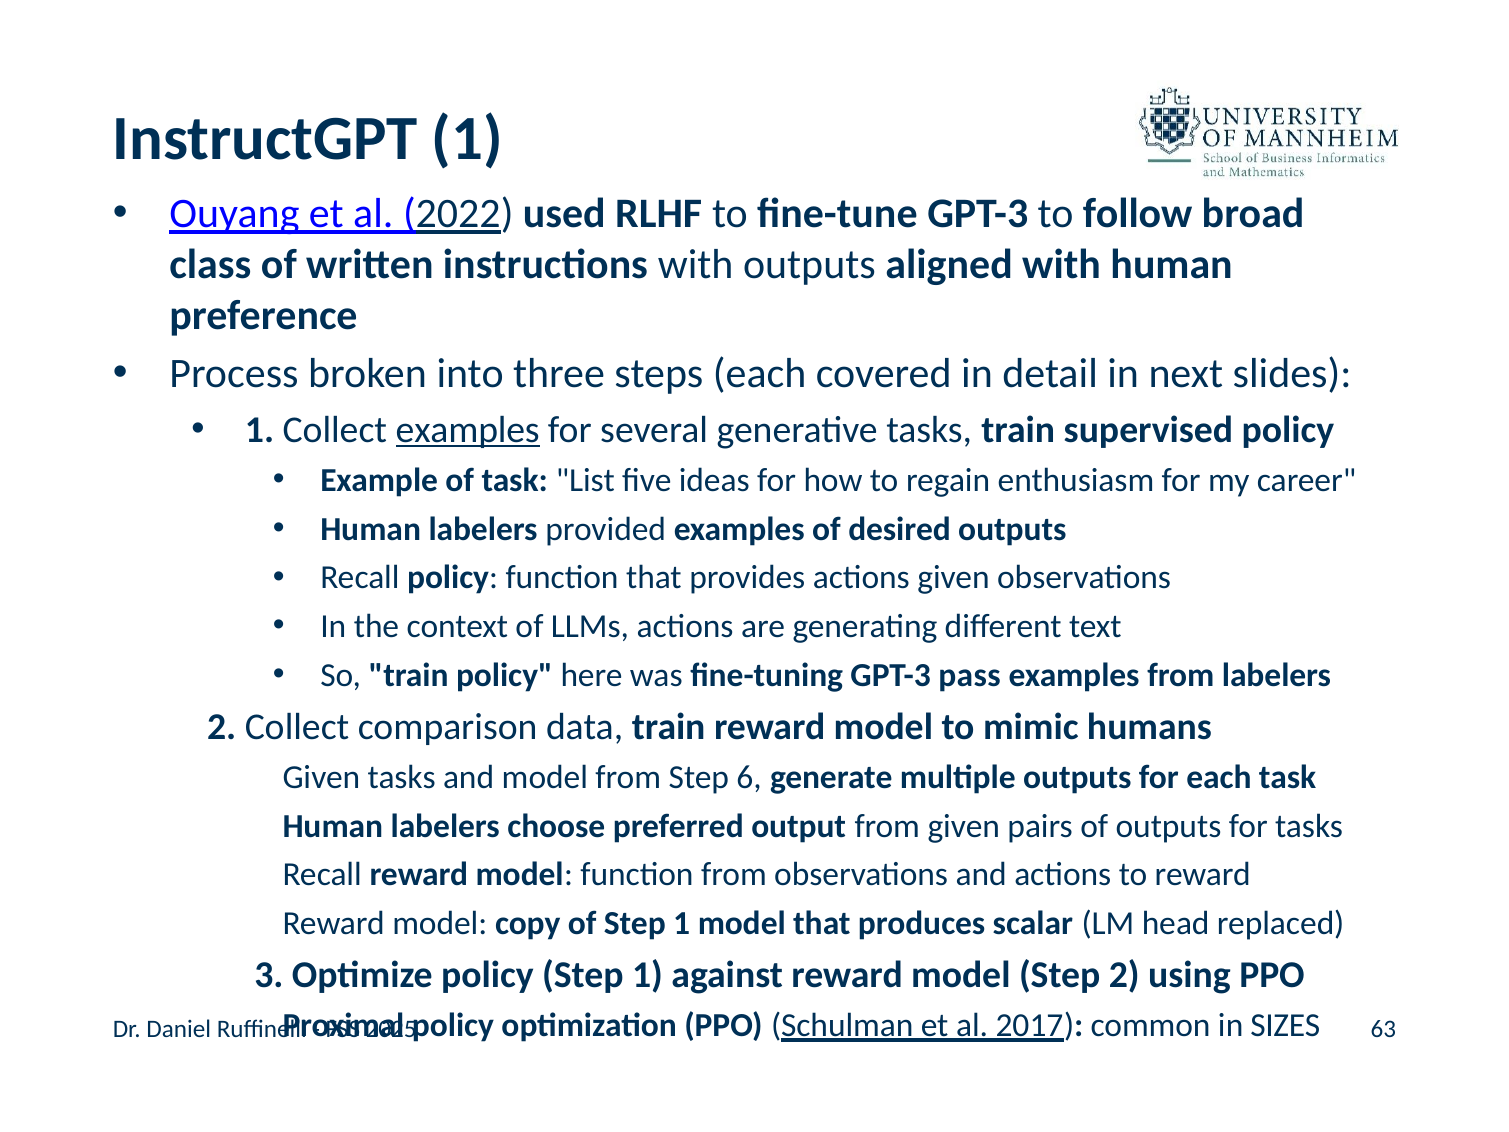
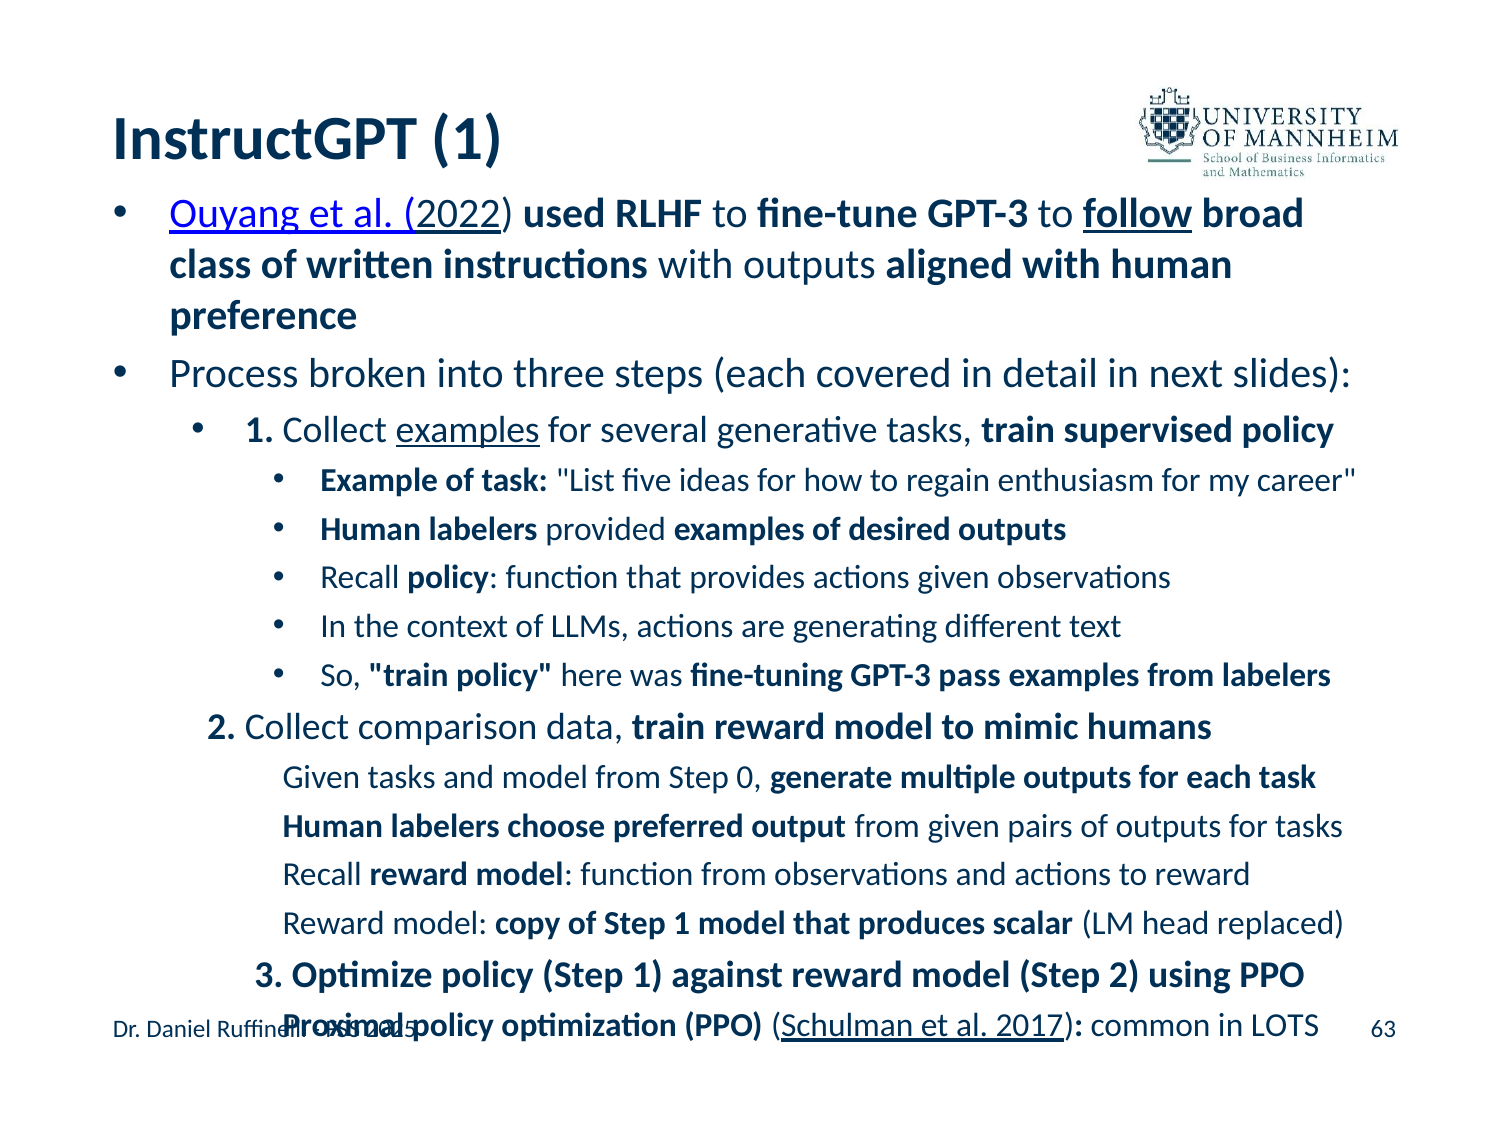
follow underline: none -> present
6: 6 -> 0
SIZES: SIZES -> LOTS
